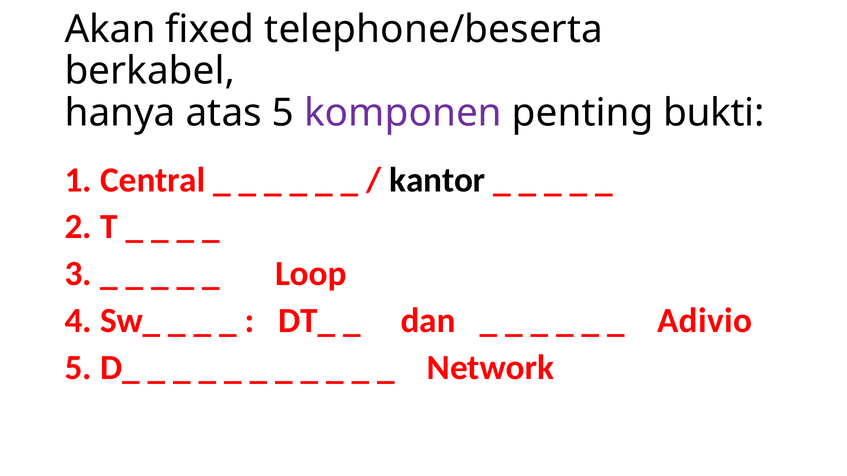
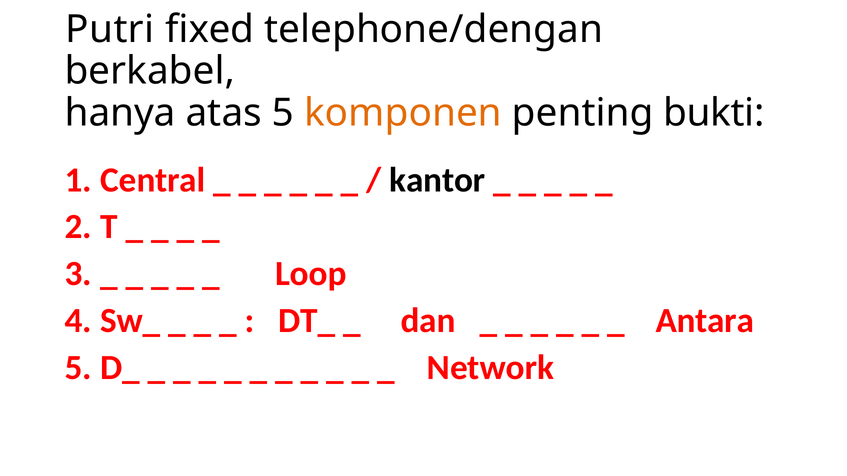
Akan: Akan -> Putri
telephone/beserta: telephone/beserta -> telephone/dengan
komponen colour: purple -> orange
Adivio: Adivio -> Antara
